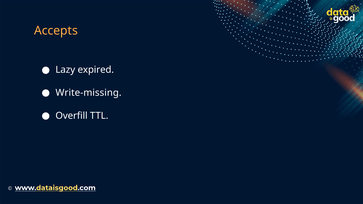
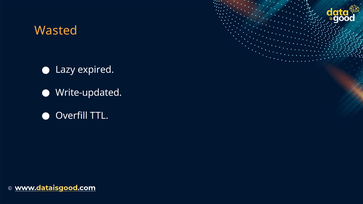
Accepts: Accepts -> Wasted
Write-missing: Write-missing -> Write-updated
